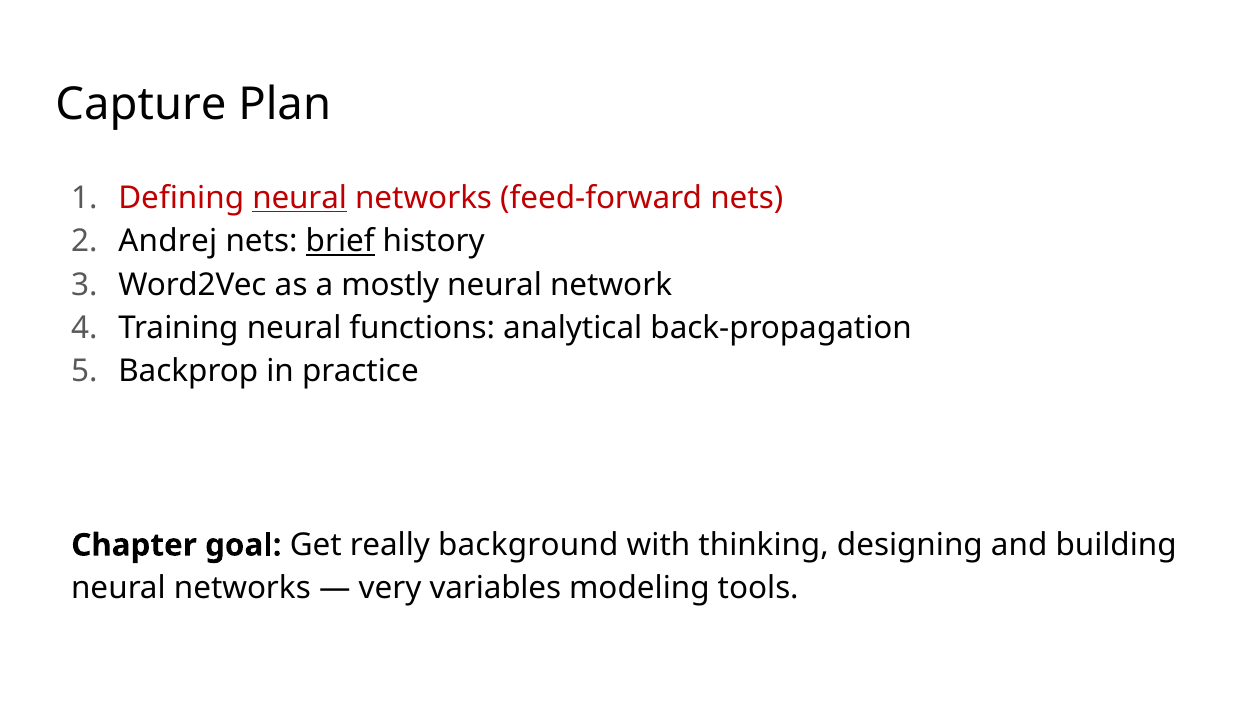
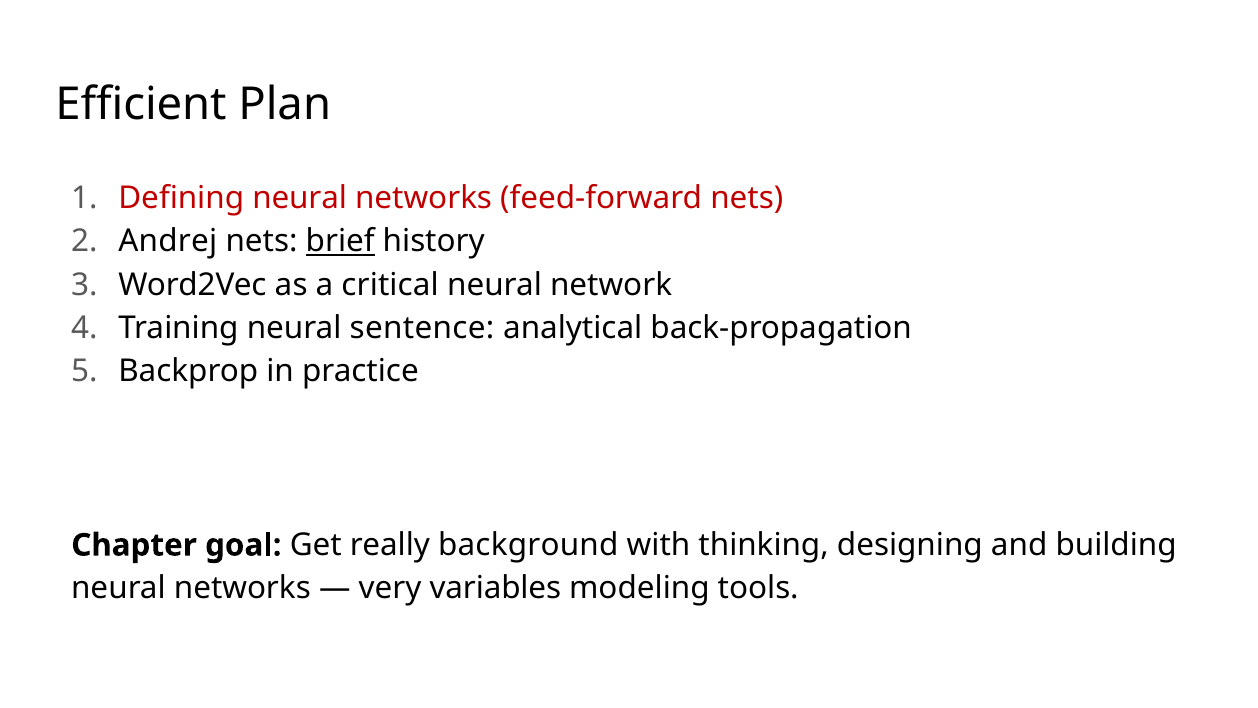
Capture: Capture -> Efficient
neural at (300, 198) underline: present -> none
mostly: mostly -> critical
functions: functions -> sentence
